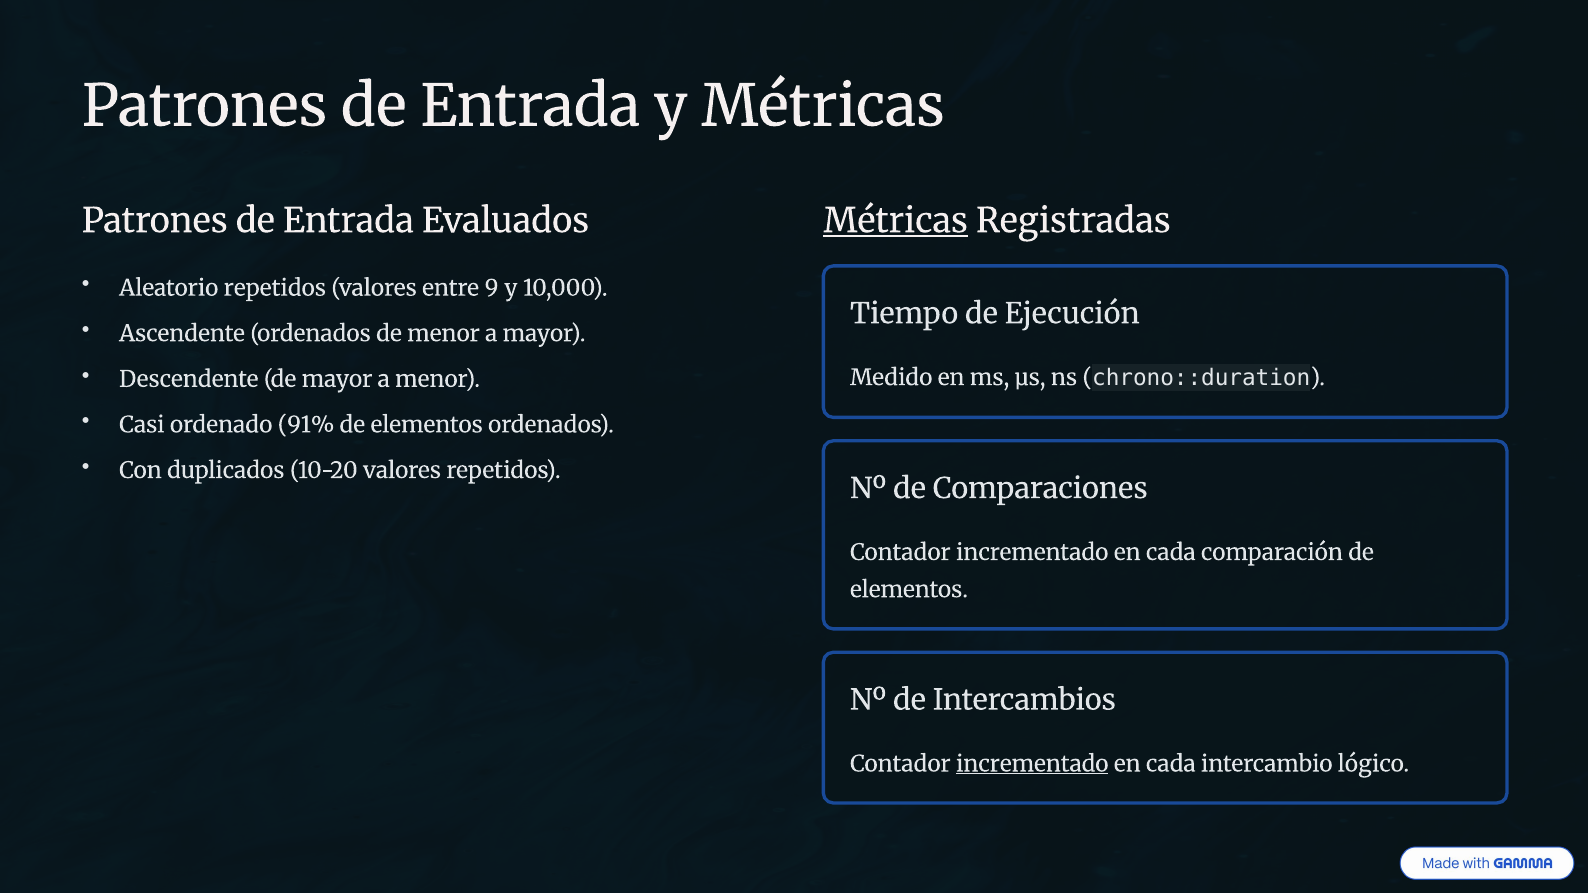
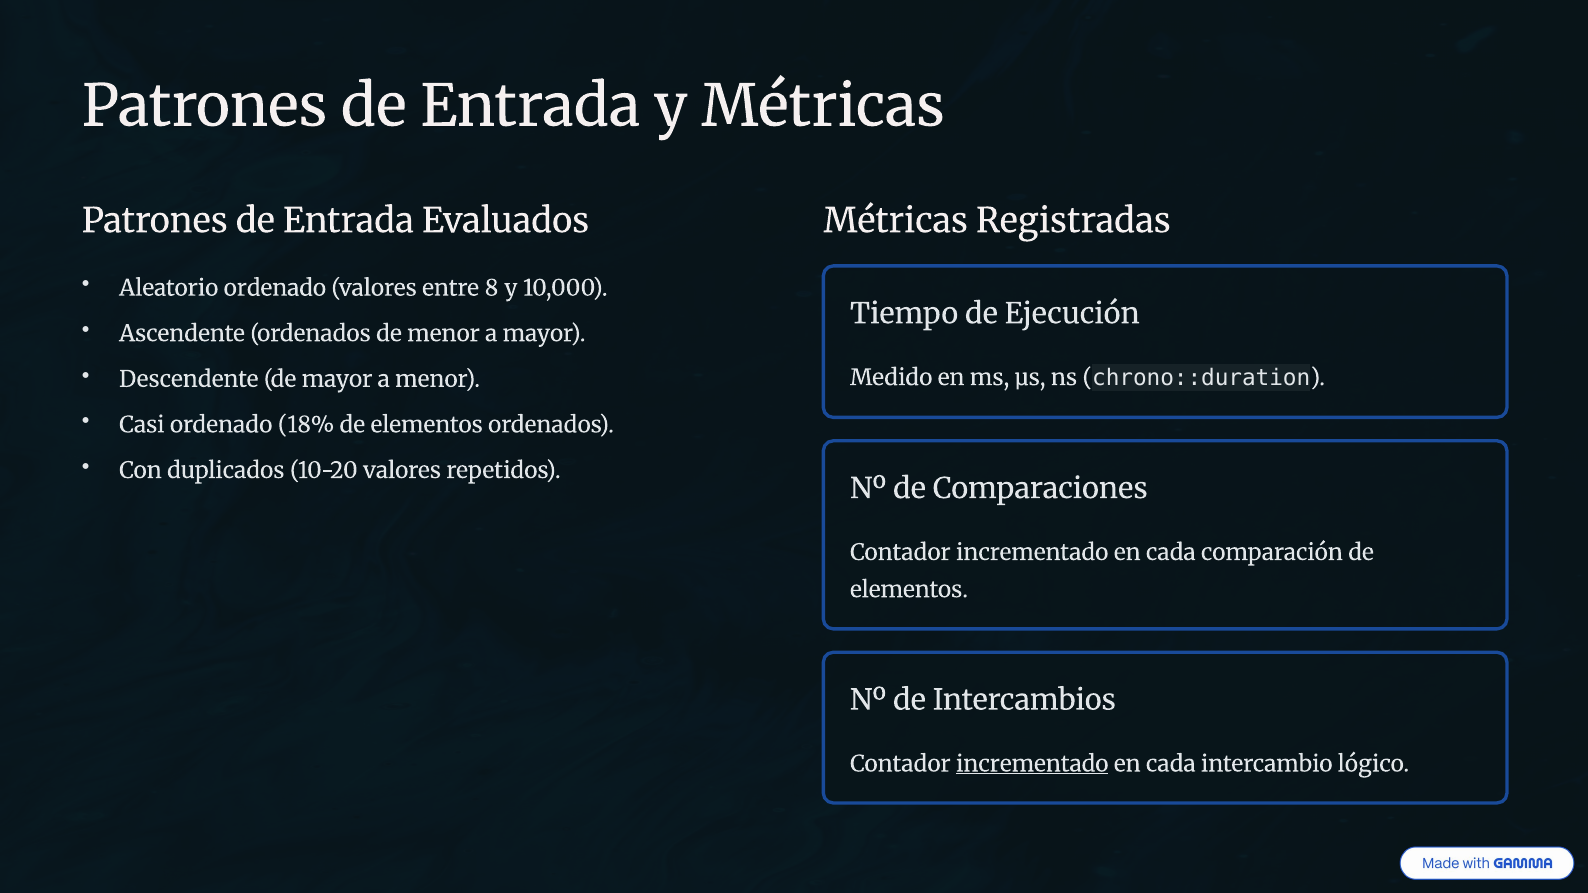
Métricas at (896, 221) underline: present -> none
Aleatorio repetidos: repetidos -> ordenado
9: 9 -> 8
91%: 91% -> 18%
